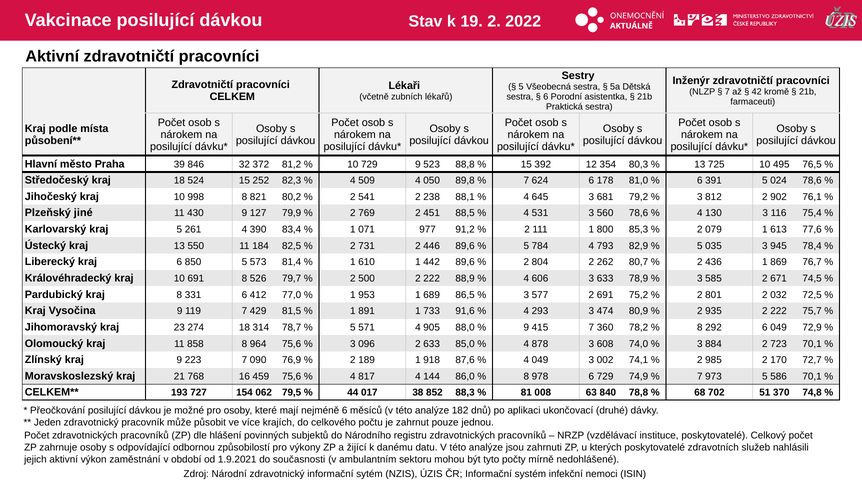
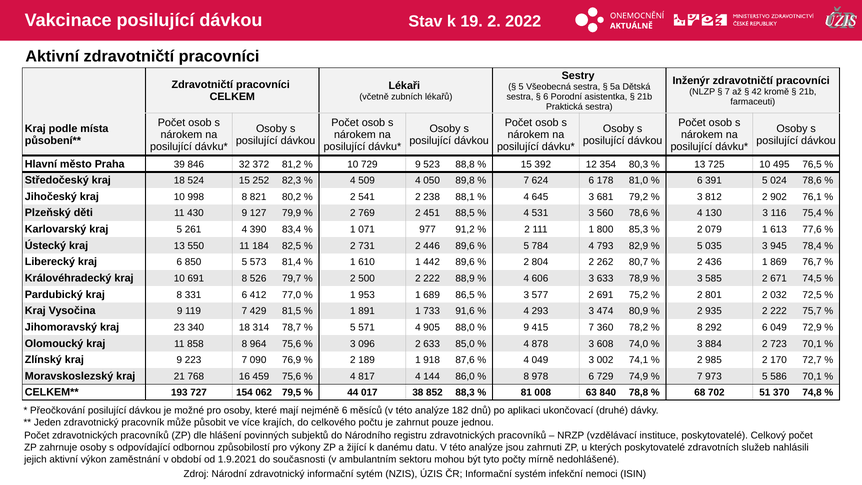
jiné: jiné -> děti
274: 274 -> 340
